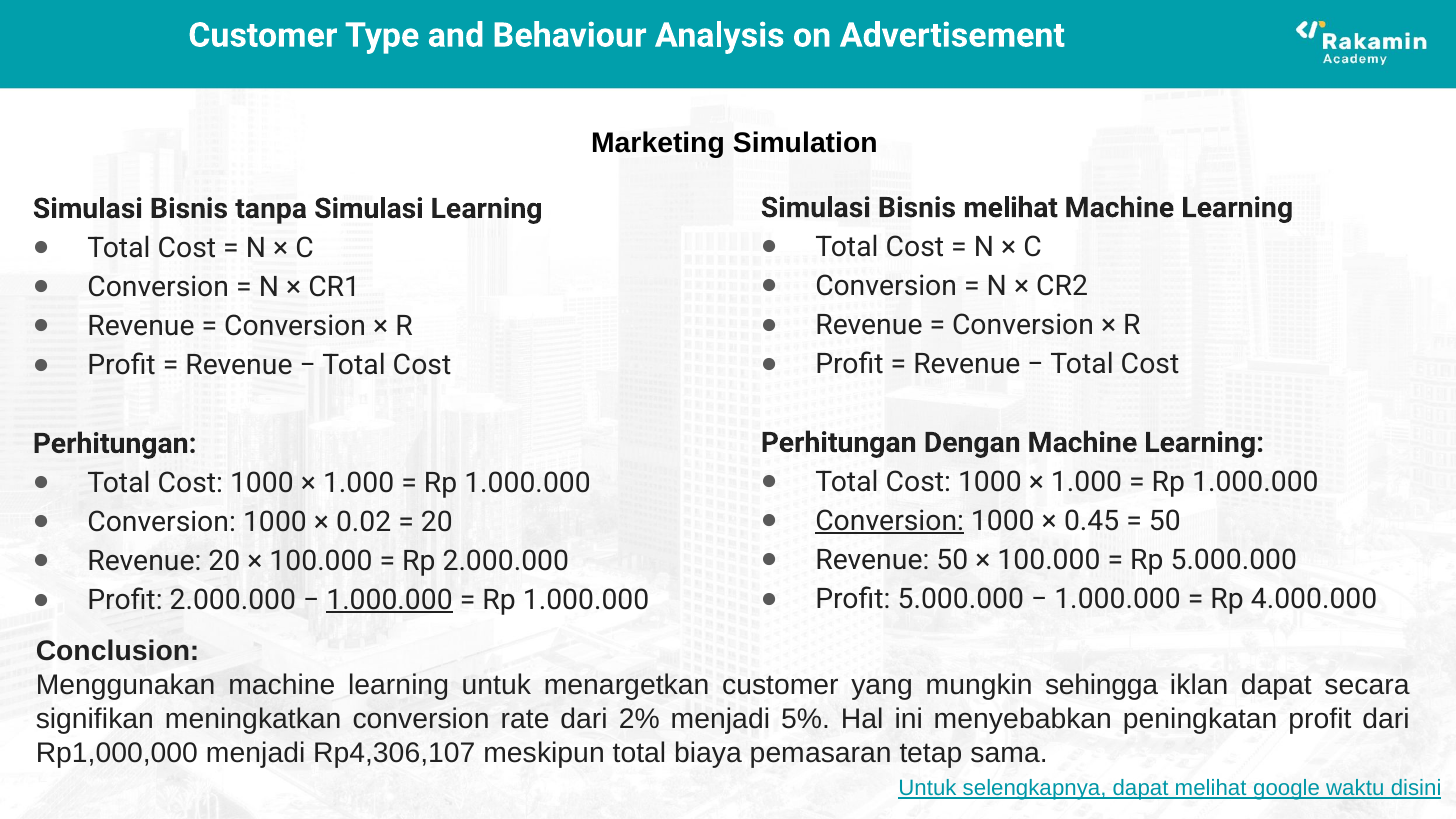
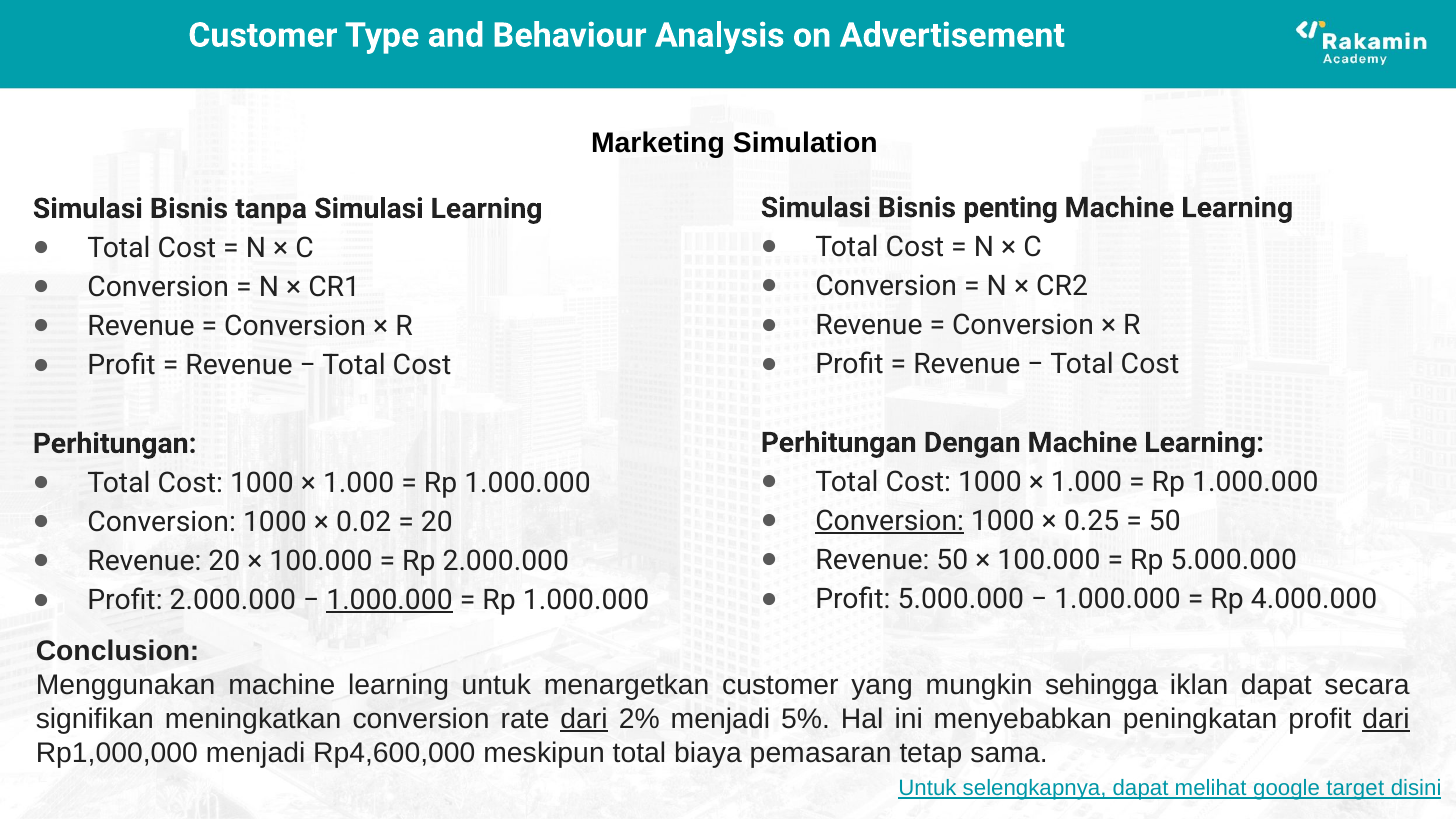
Bisnis melihat: melihat -> penting
0.45: 0.45 -> 0.25
dari at (584, 719) underline: none -> present
dari at (1386, 719) underline: none -> present
Rp4,306,107: Rp4,306,107 -> Rp4,600,000
waktu: waktu -> target
